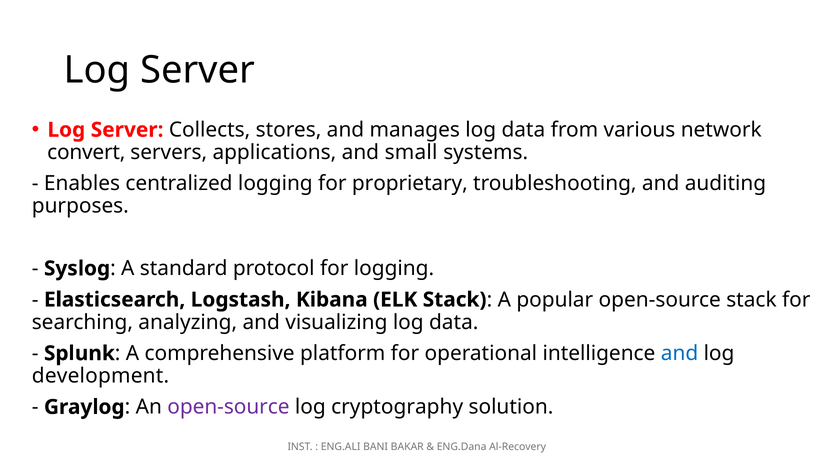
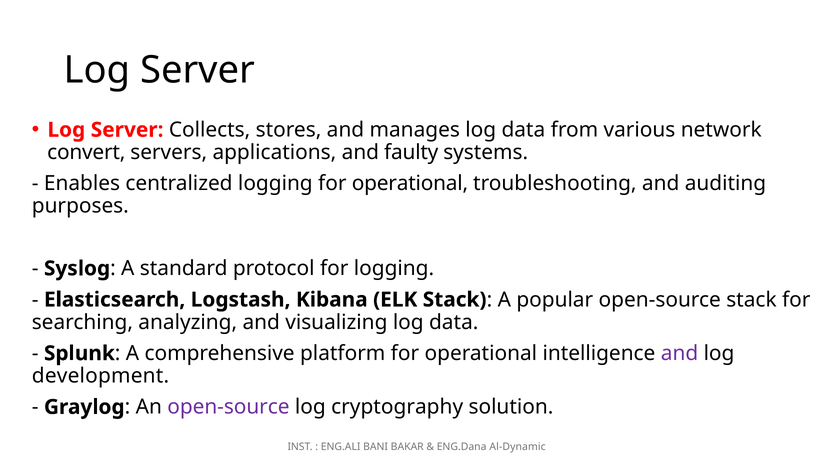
small: small -> faulty
logging for proprietary: proprietary -> operational
and at (680, 353) colour: blue -> purple
Al-Recovery: Al-Recovery -> Al-Dynamic
